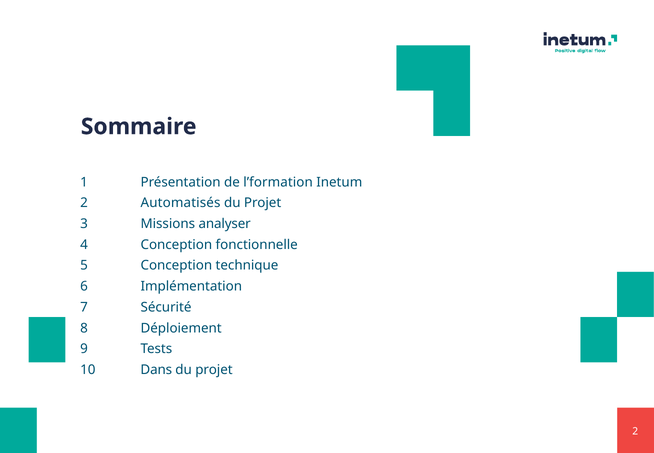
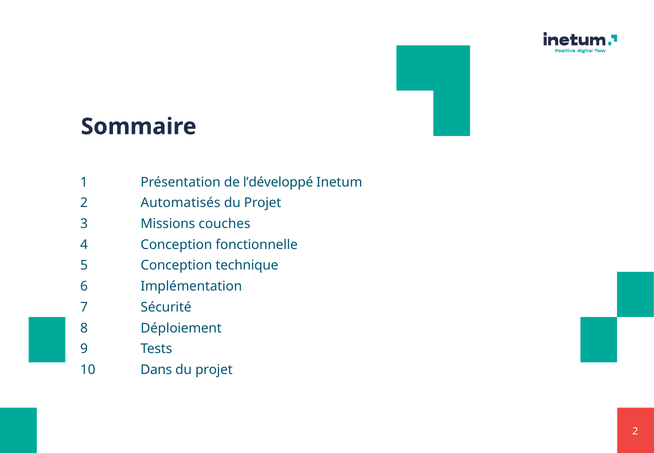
l’formation: l’formation -> l’développé
analyser: analyser -> couches
